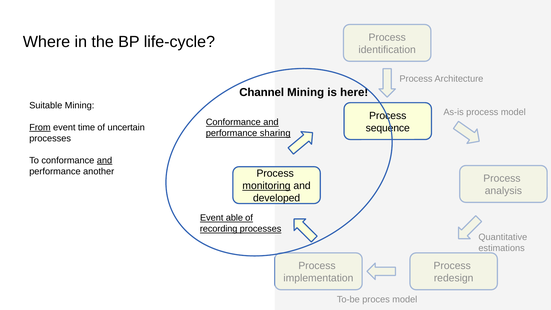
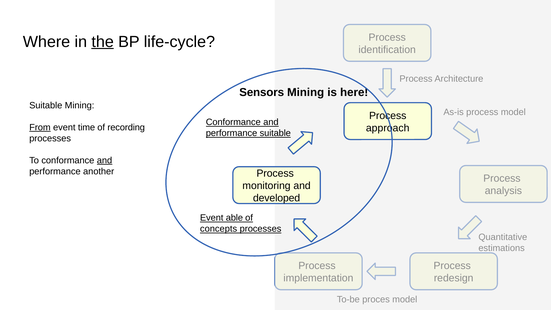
the underline: none -> present
Channel: Channel -> Sensors
uncertain: uncertain -> recording
sequence: sequence -> approach
performance sharing: sharing -> suitable
monitoring underline: present -> none
recording: recording -> concepts
